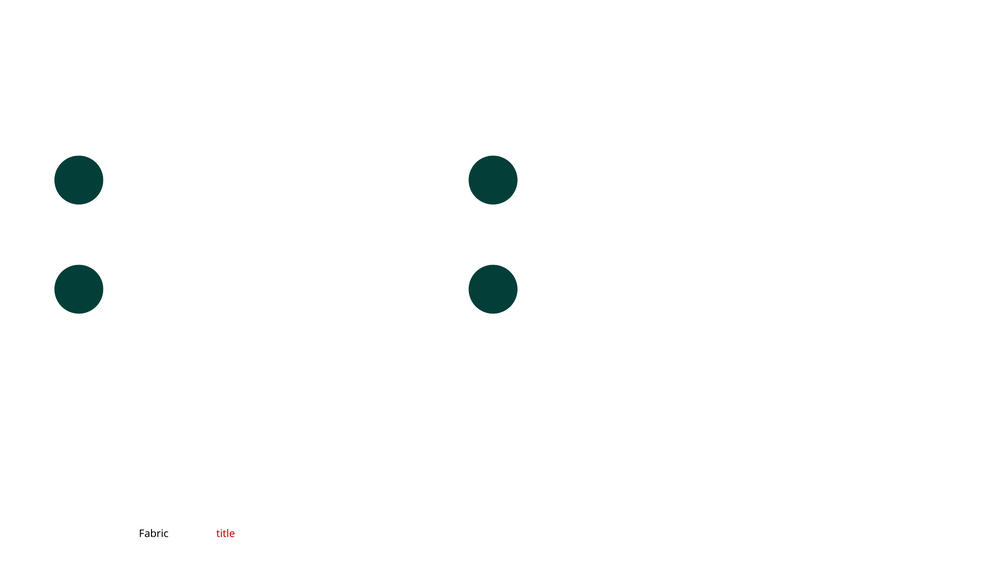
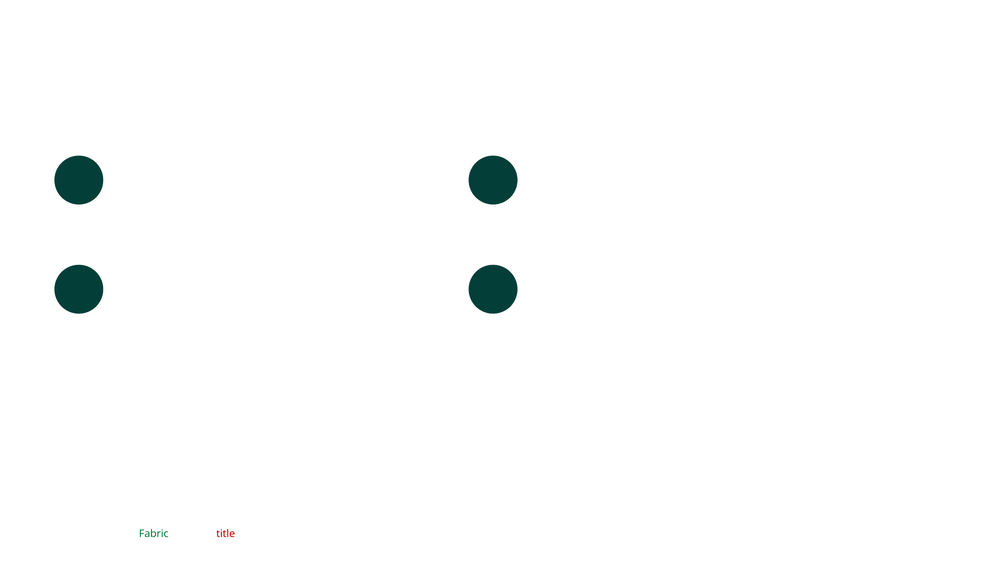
Fabric colour: black -> green
